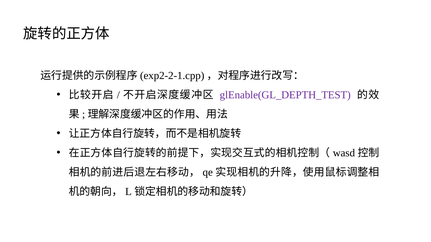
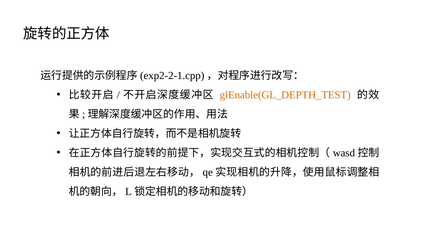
glEnable(GL_DEPTH_TEST colour: purple -> orange
